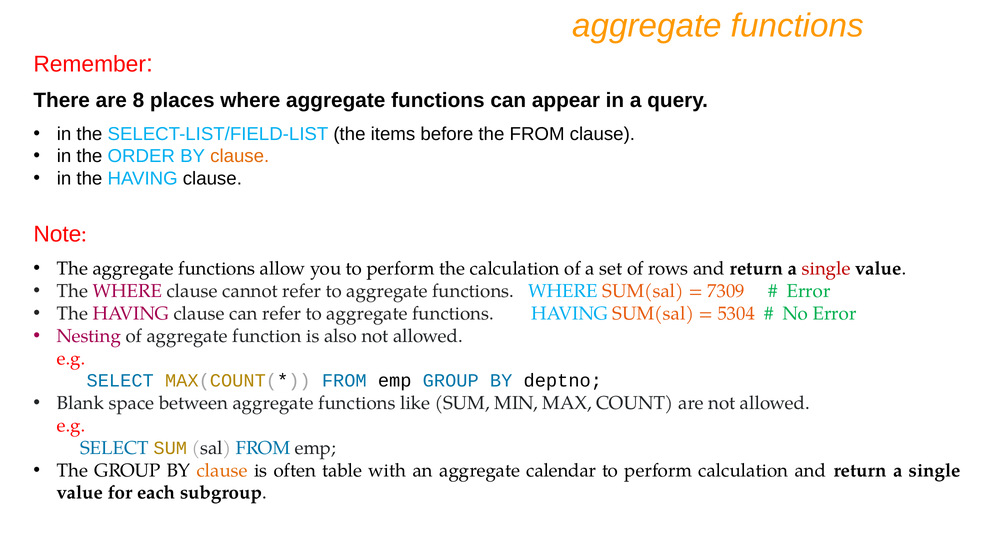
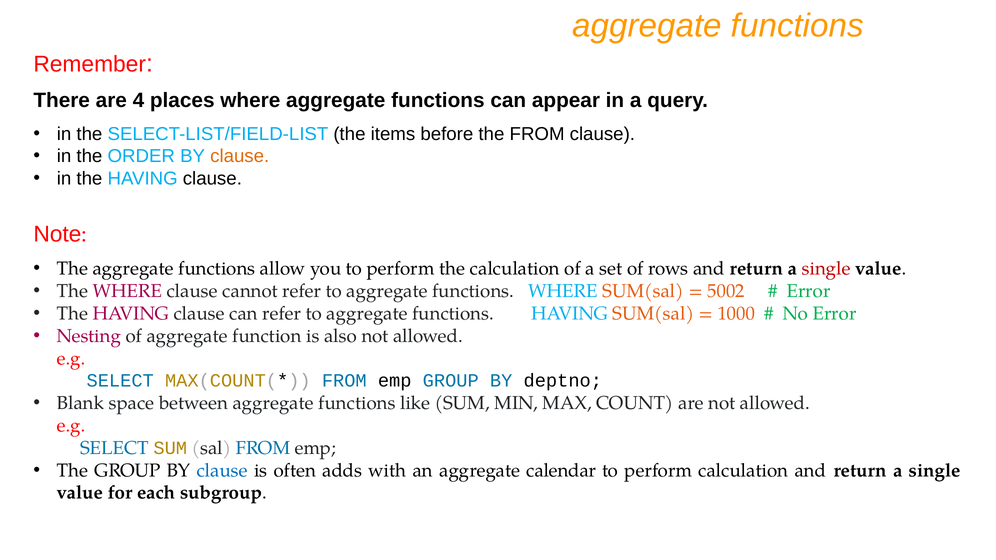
8: 8 -> 4
7309: 7309 -> 5002
5304: 5304 -> 1000
clause at (222, 471) colour: orange -> blue
table: table -> adds
